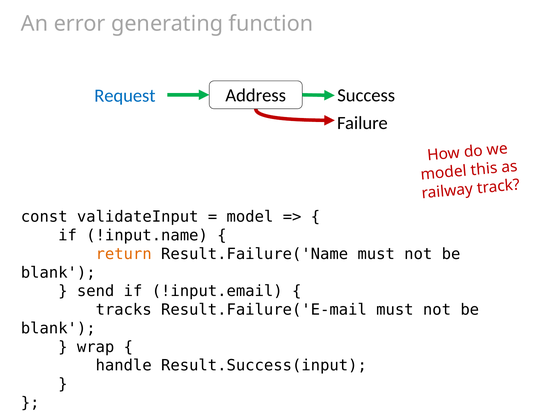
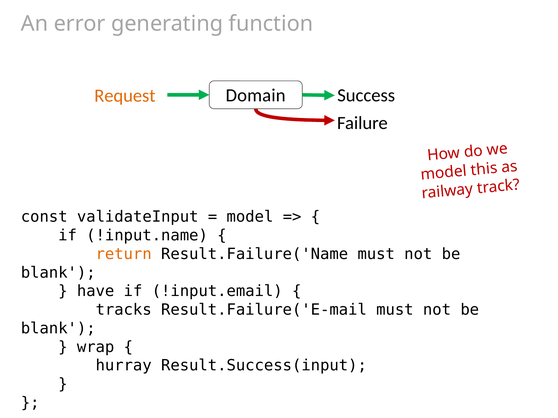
Address: Address -> Domain
Request colour: blue -> orange
send: send -> have
handle: handle -> hurray
